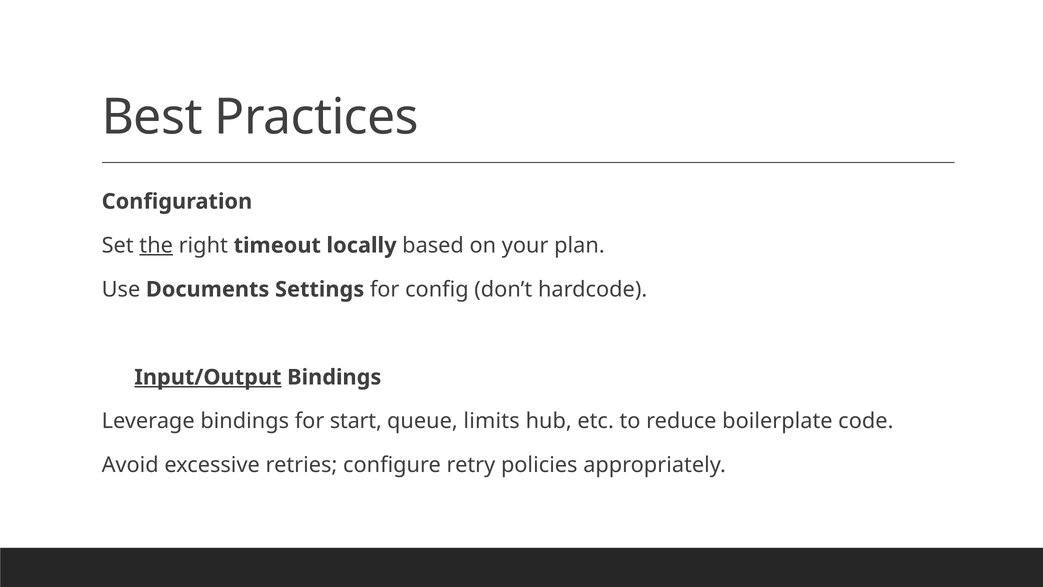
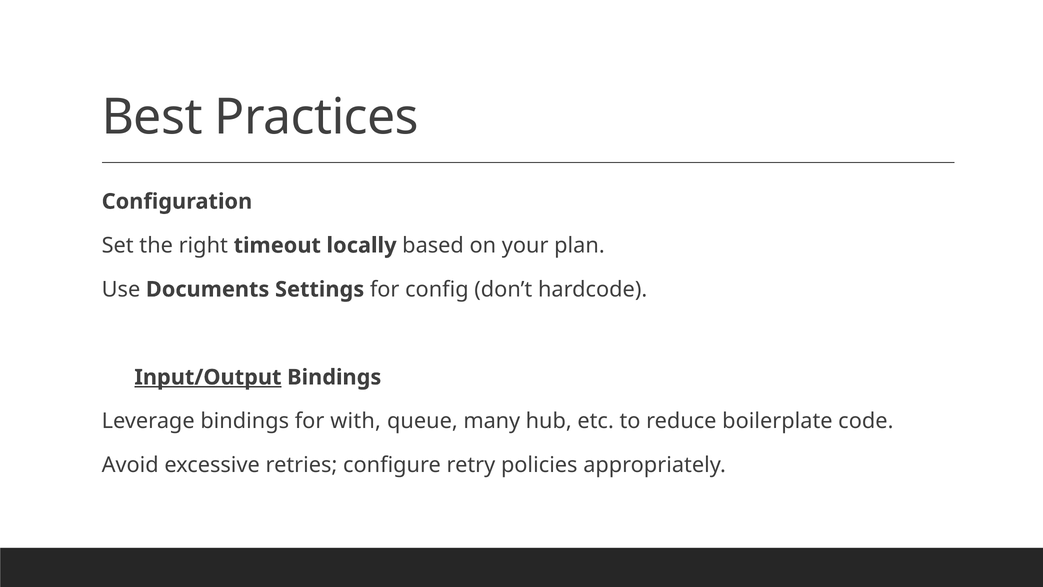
the underline: present -> none
start: start -> with
limits: limits -> many
